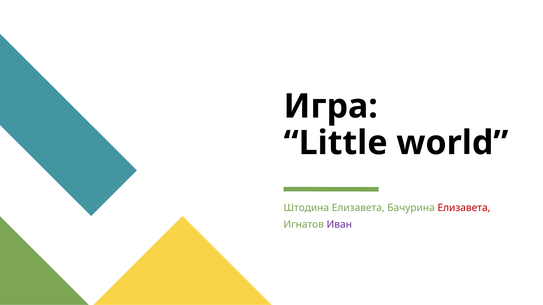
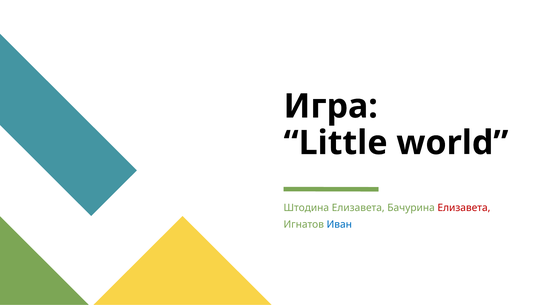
Иван colour: purple -> blue
